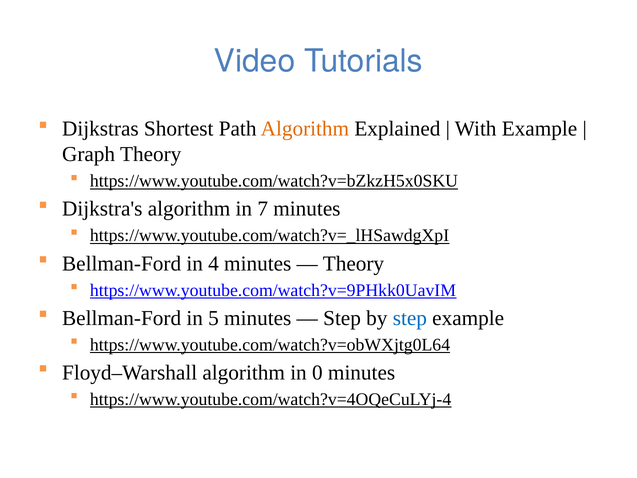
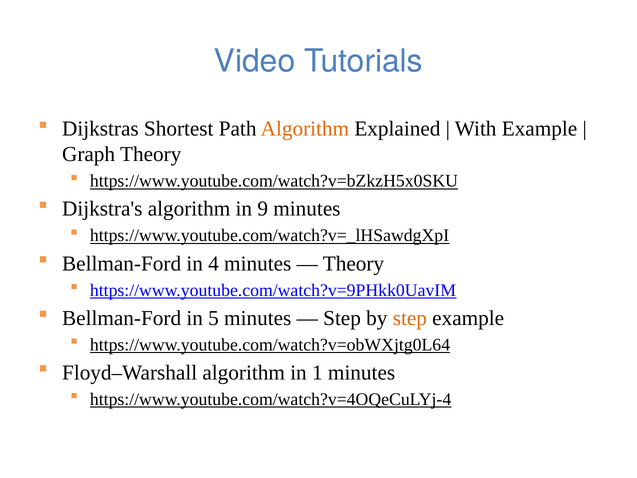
7: 7 -> 9
step at (410, 318) colour: blue -> orange
0: 0 -> 1
